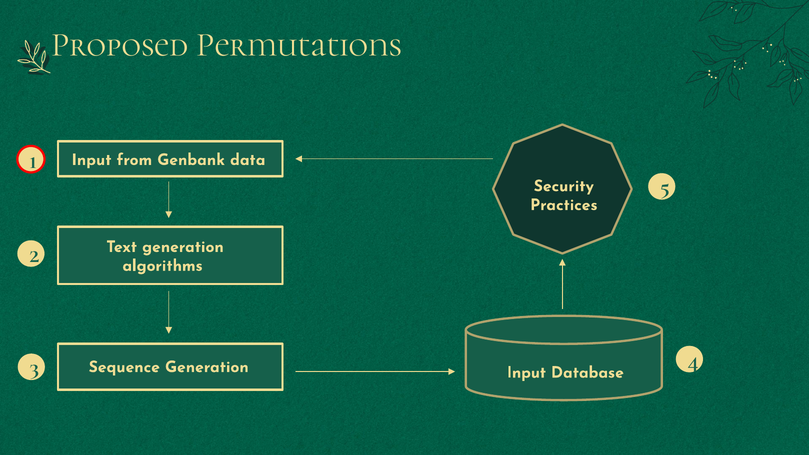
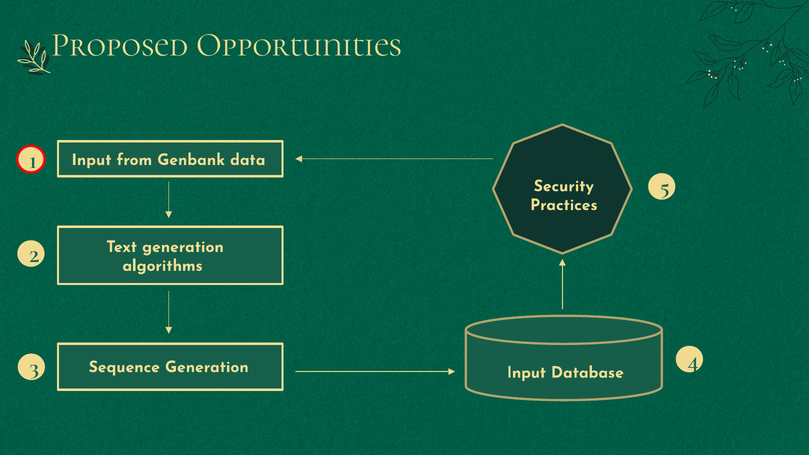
Permutations: Permutations -> Opportunities
